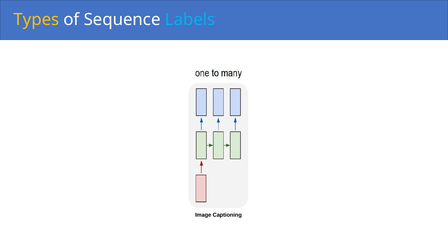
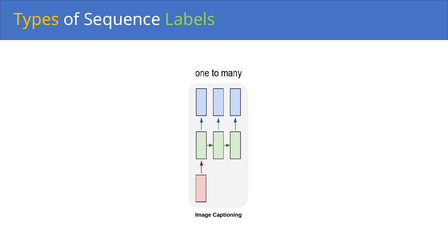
Labels colour: light blue -> light green
